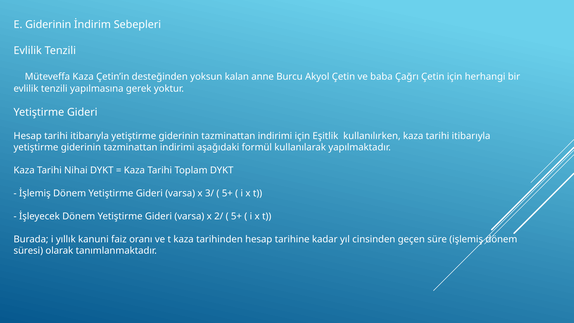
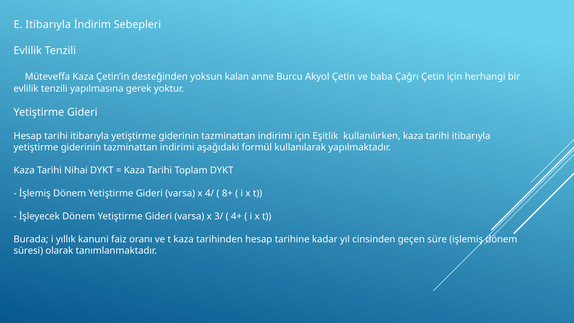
E Giderinin: Giderinin -> Itibarıyla
3/: 3/ -> 4/
5+ at (227, 193): 5+ -> 8+
2/: 2/ -> 3/
5+ at (236, 216): 5+ -> 4+
